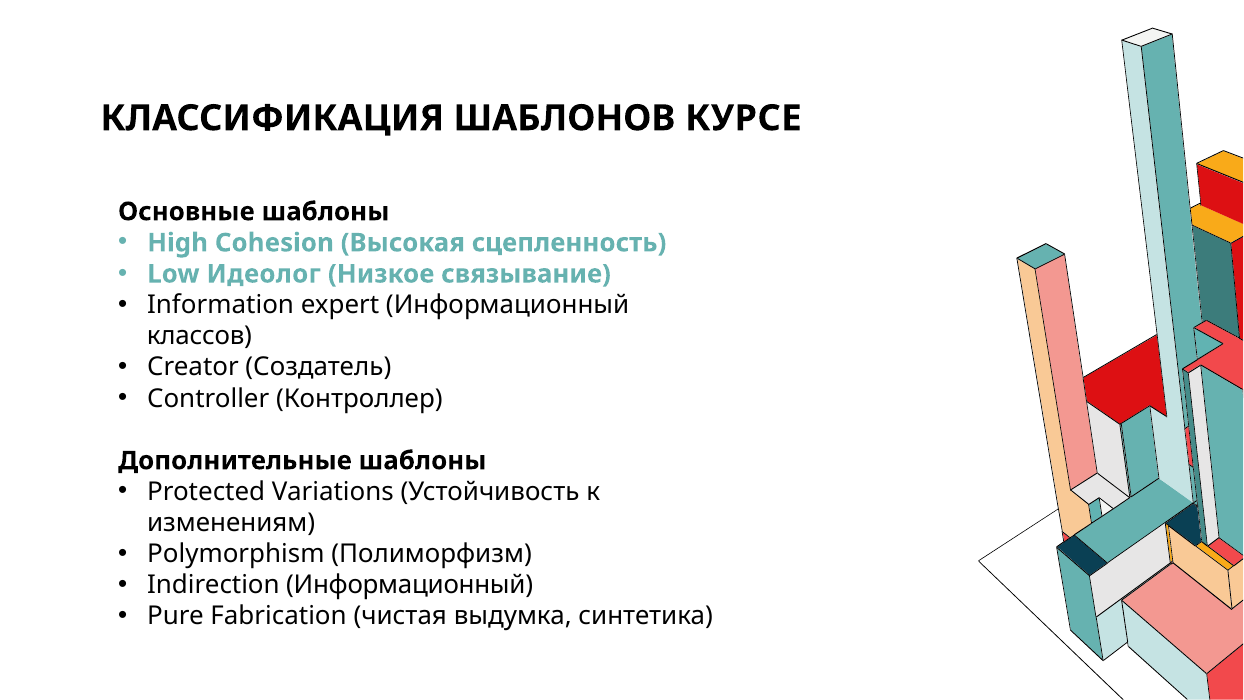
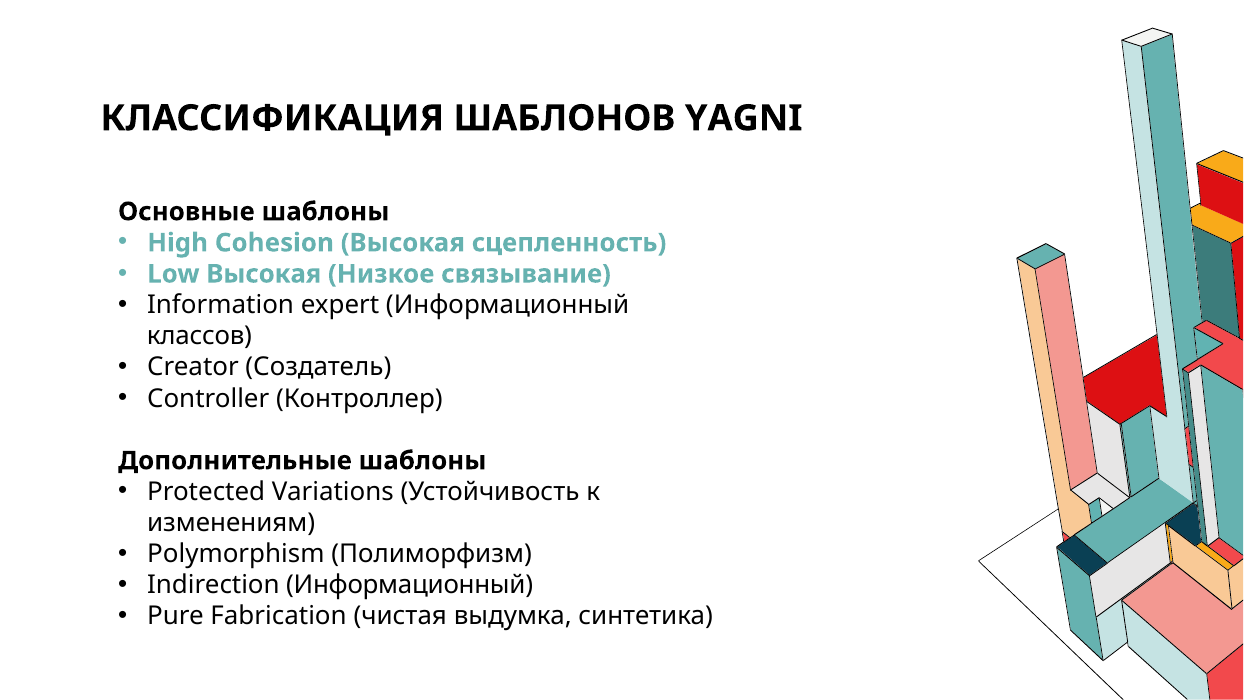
КУРСЕ: КУРСЕ -> YAGNI
Low Идеолог: Идеолог -> Высокая
